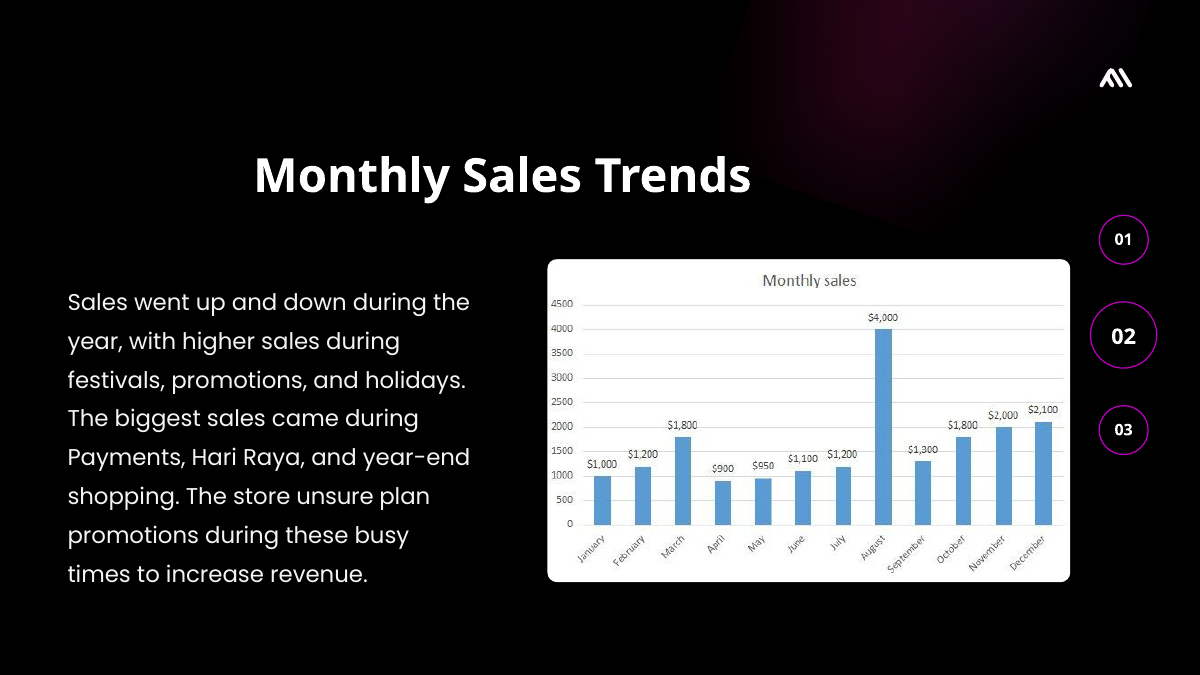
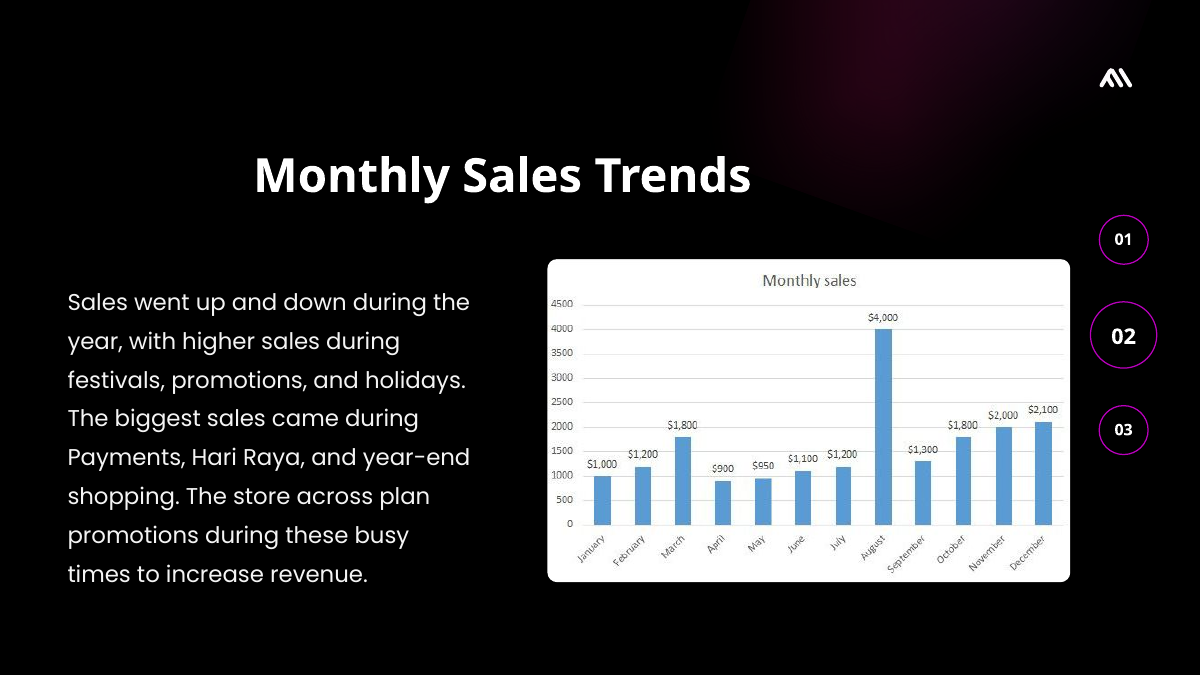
unsure: unsure -> across
